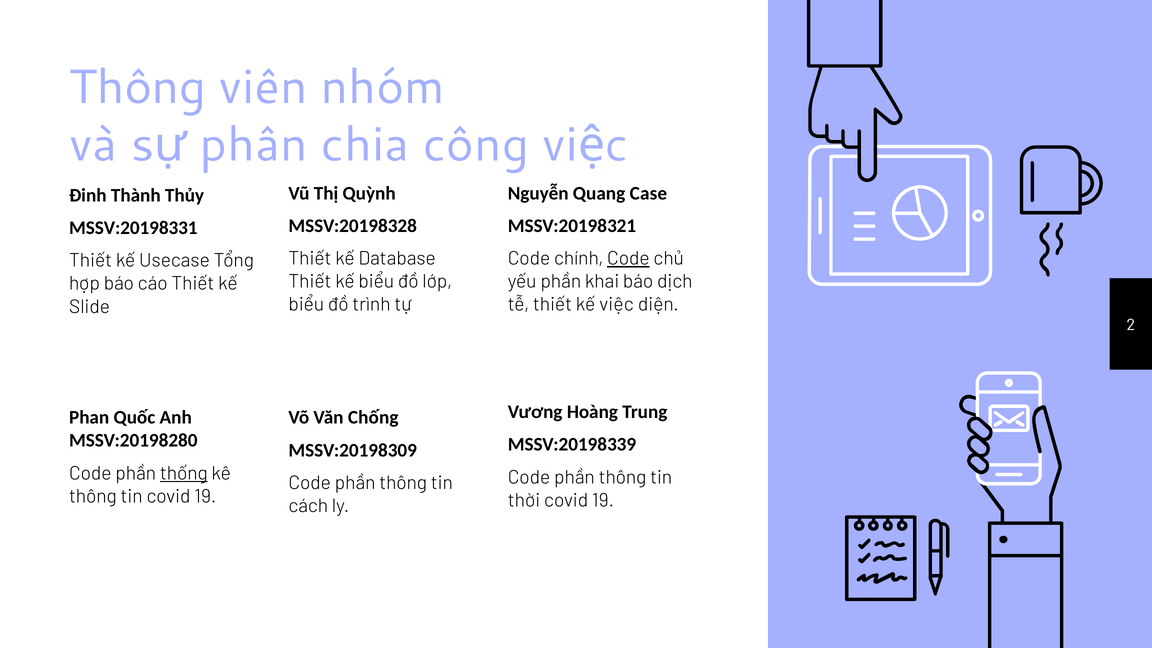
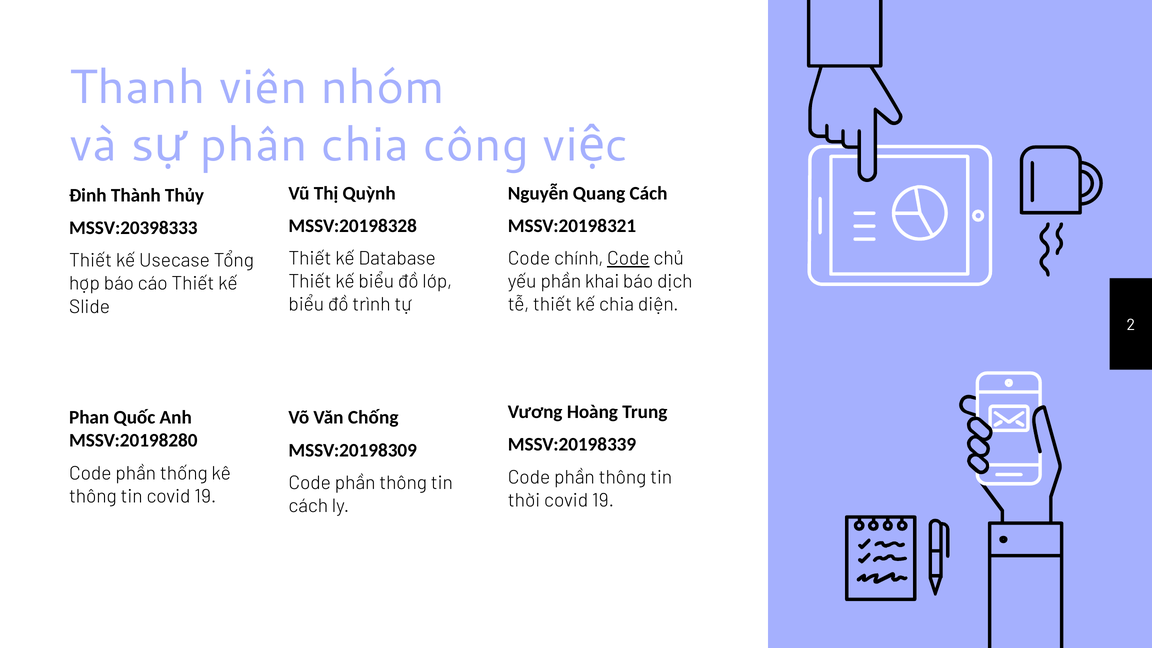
Thông at (138, 87): Thông -> Thanh
Quang Case: Case -> Cách
MSSV:20198331: MSSV:20198331 -> MSSV:20398333
kế việc: việc -> chia
thống underline: present -> none
